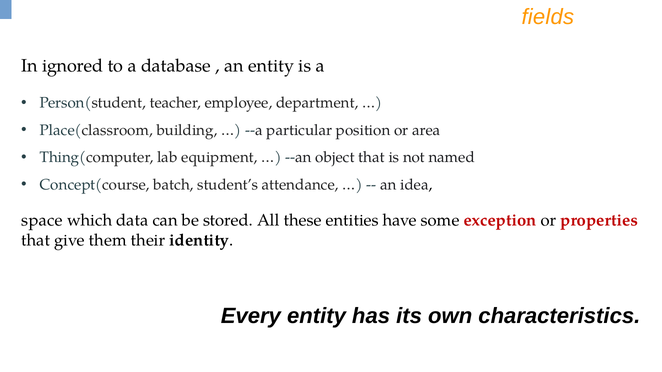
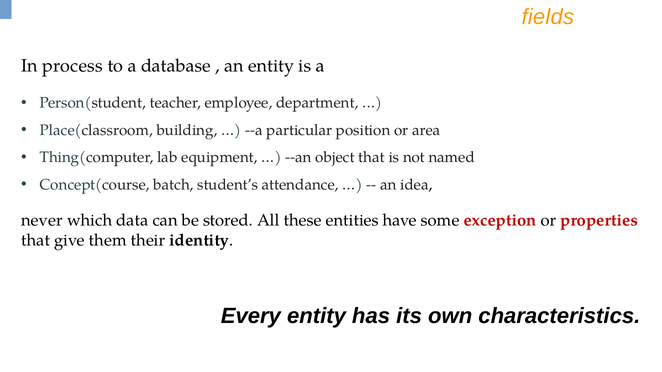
ignored: ignored -> process
space: space -> never
